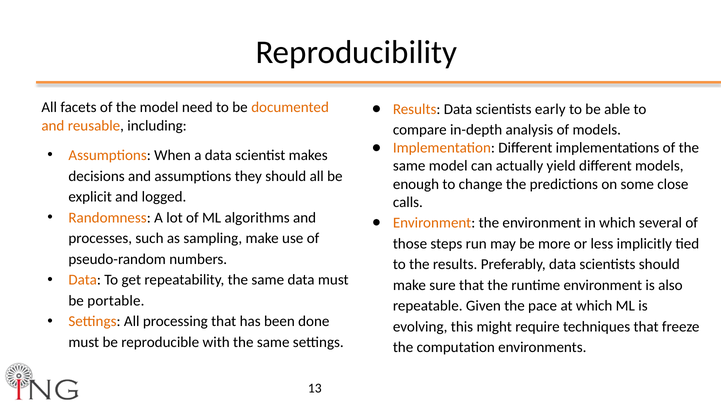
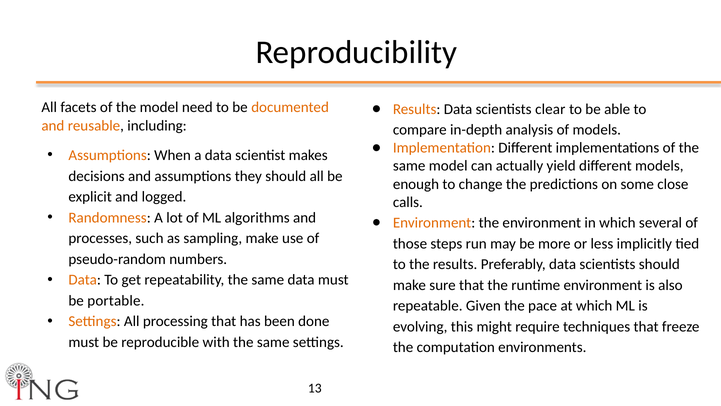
early: early -> clear
